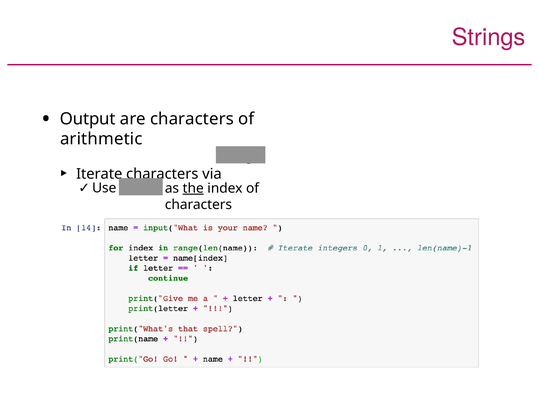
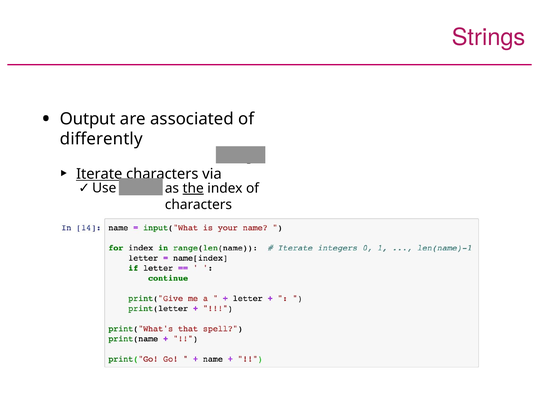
are characters: characters -> associated
arithmetic: arithmetic -> diﬀerently
Iterate underline: none -> present
